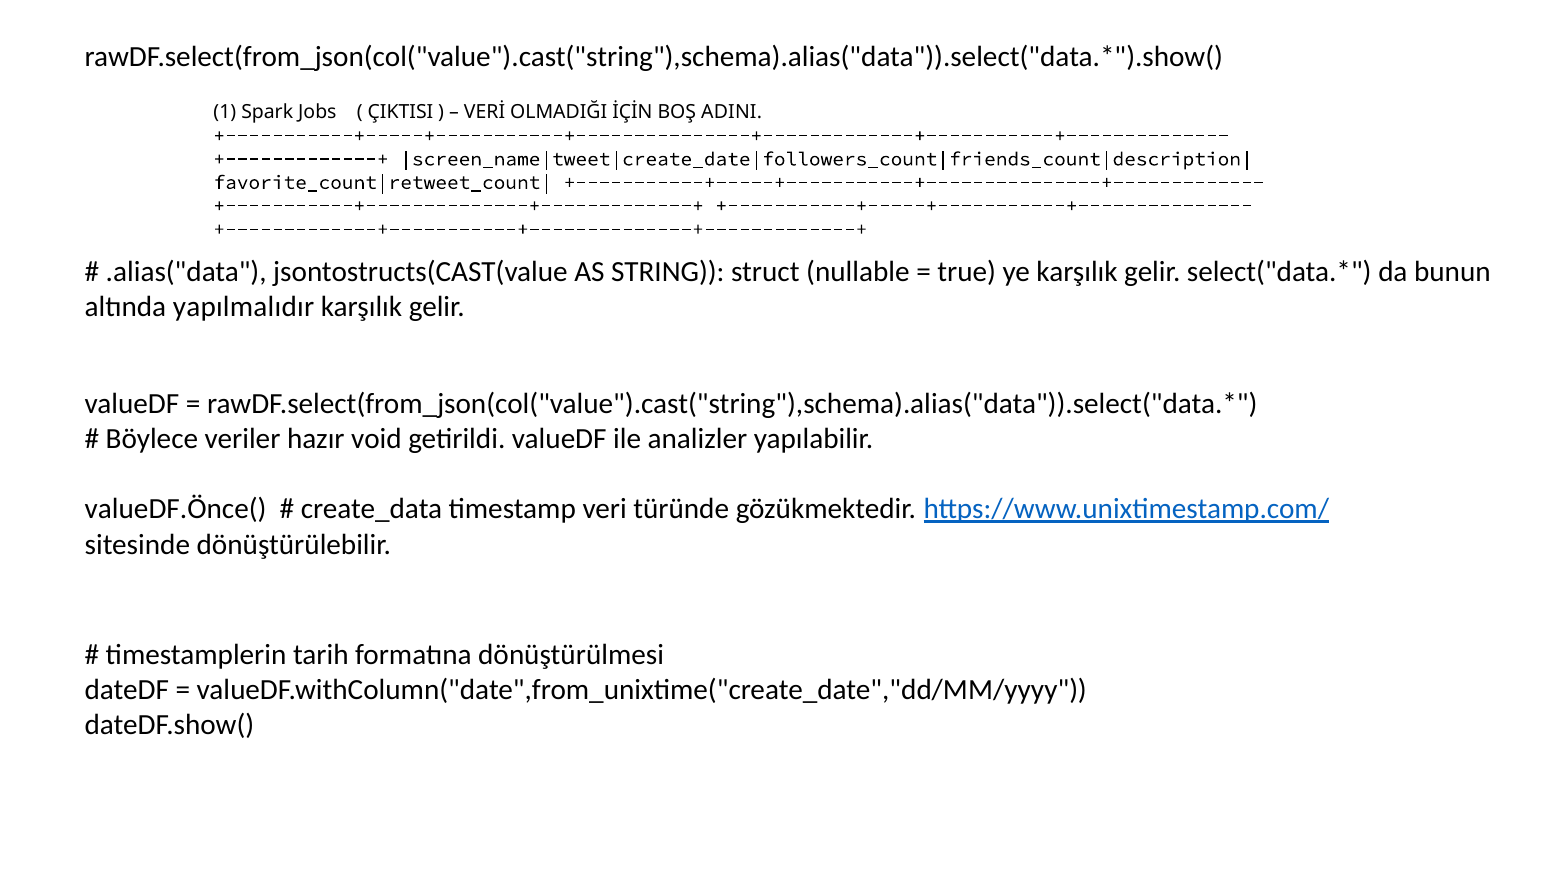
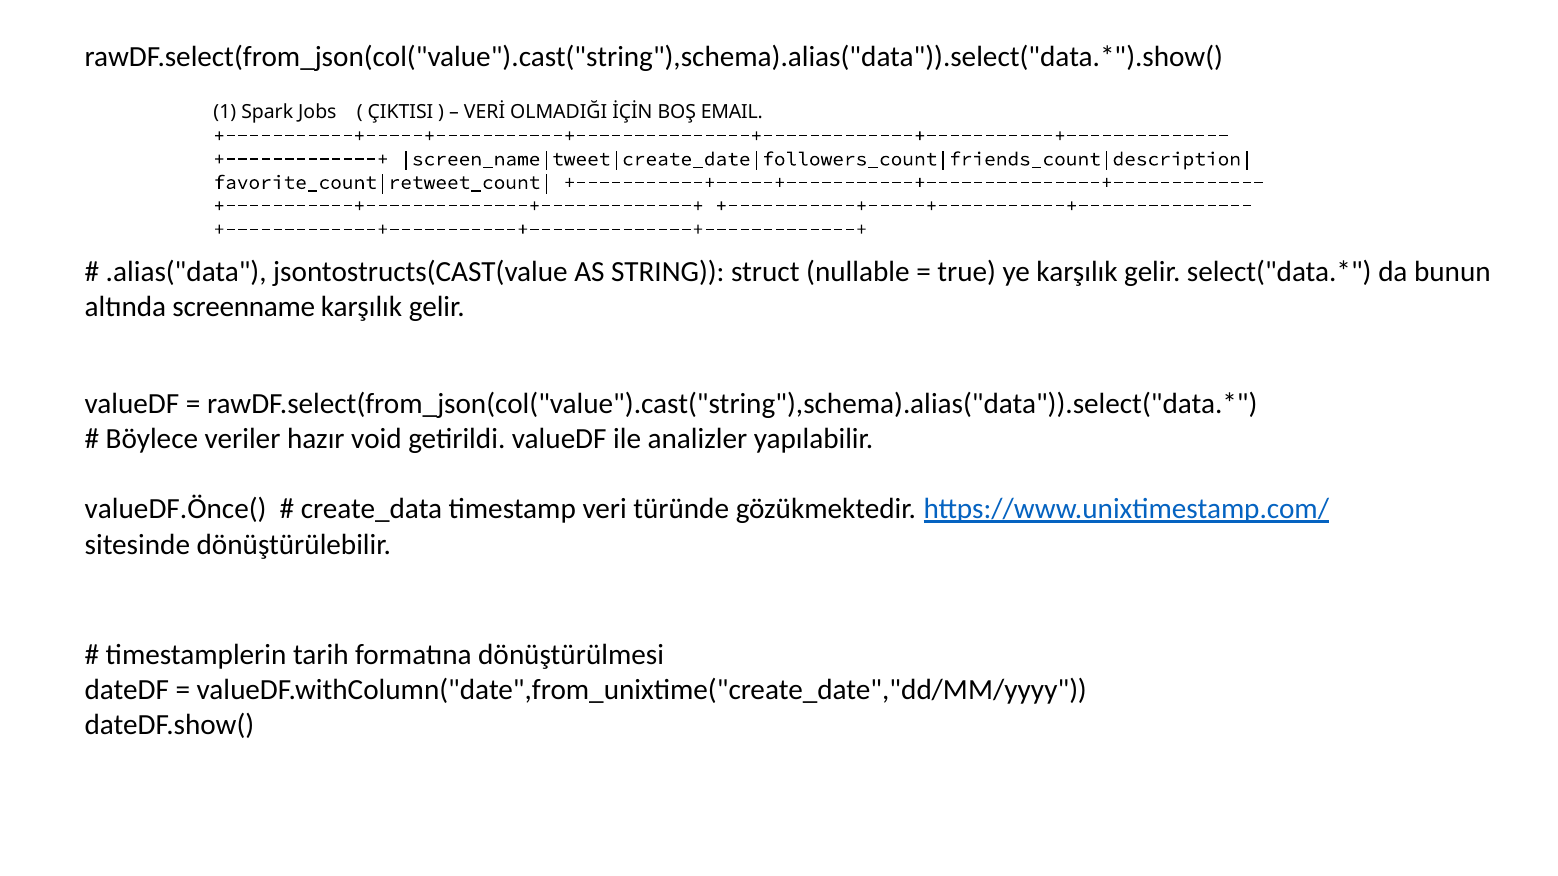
ADINI: ADINI -> EMAIL
yapılmalıdır: yapılmalıdır -> screenname
